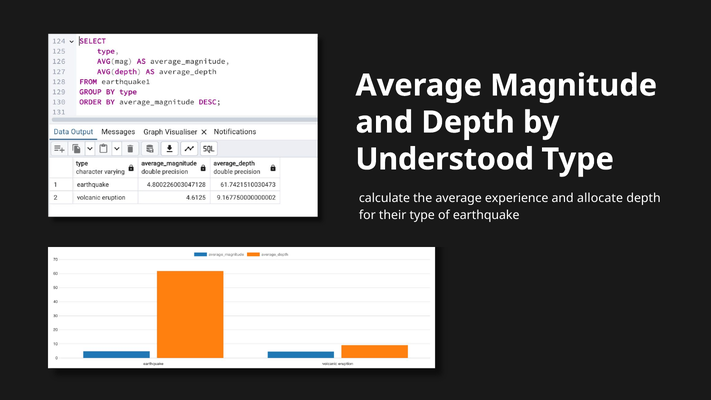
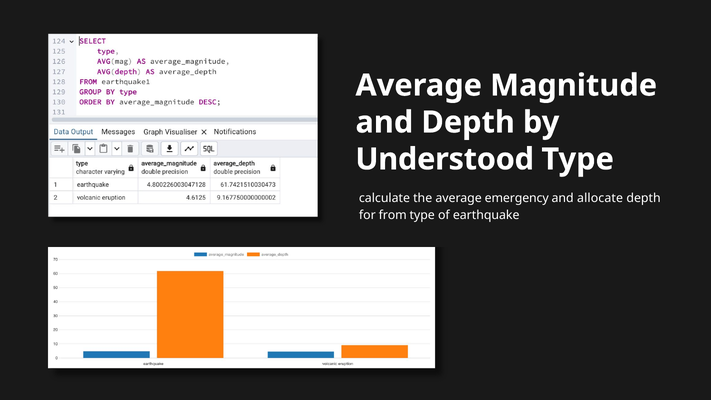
experience: experience -> emergency
their: their -> from
